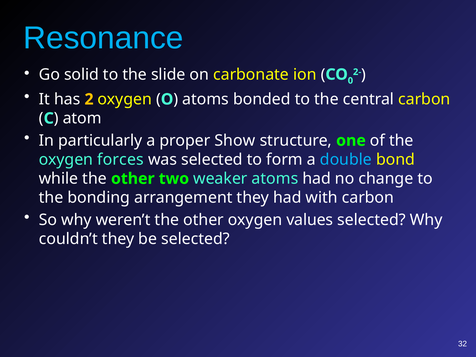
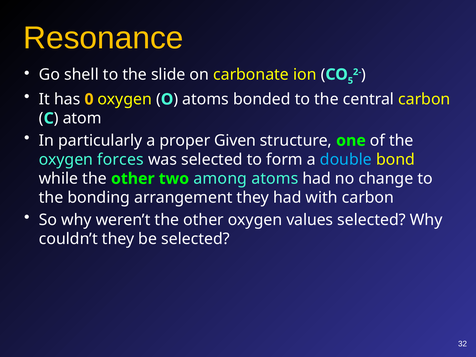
Resonance colour: light blue -> yellow
solid: solid -> shell
0: 0 -> 5
2: 2 -> 0
Show: Show -> Given
weaker: weaker -> among
